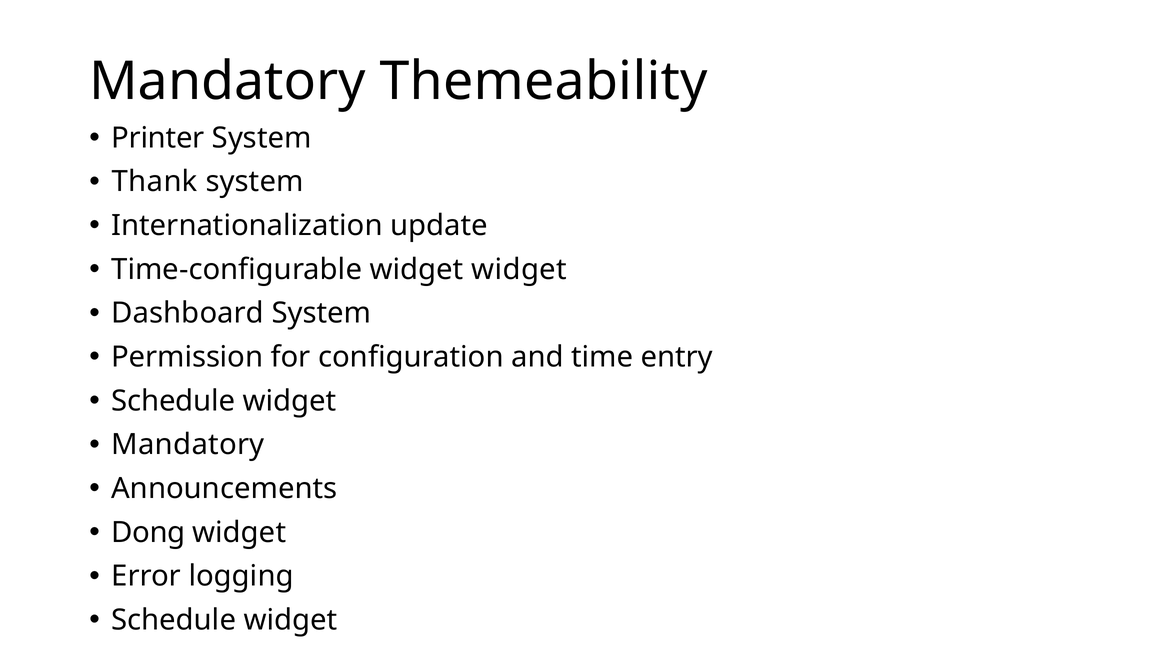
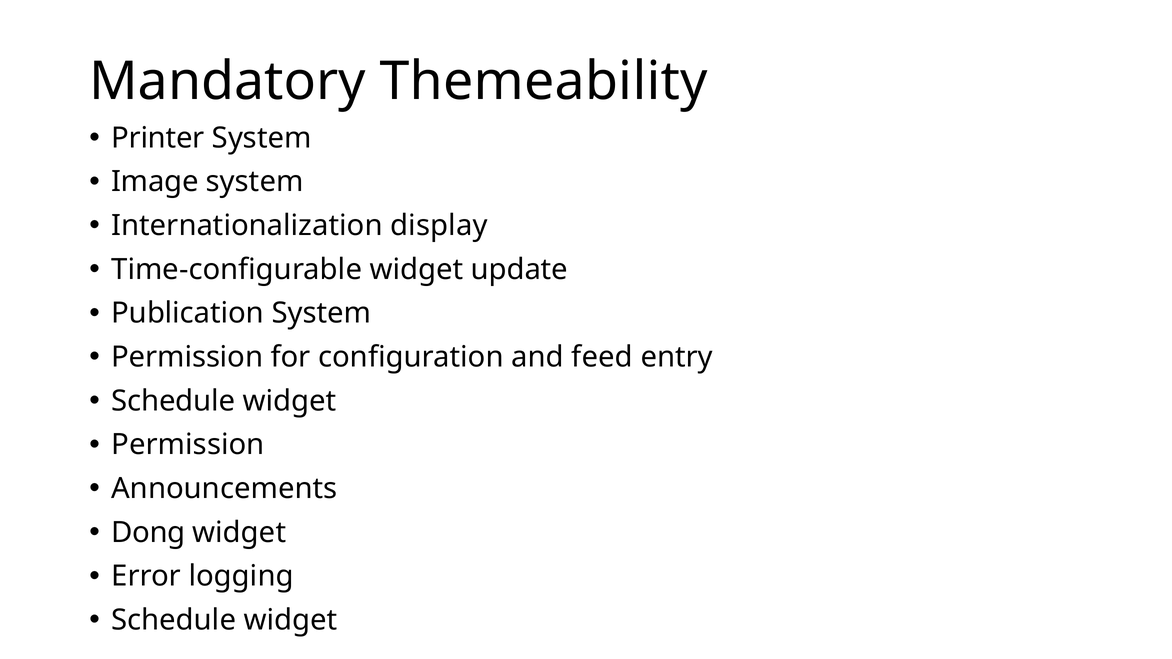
Thank: Thank -> Image
update: update -> display
widget widget: widget -> update
Dashboard: Dashboard -> Publication
time: time -> feed
Mandatory at (188, 445): Mandatory -> Permission
